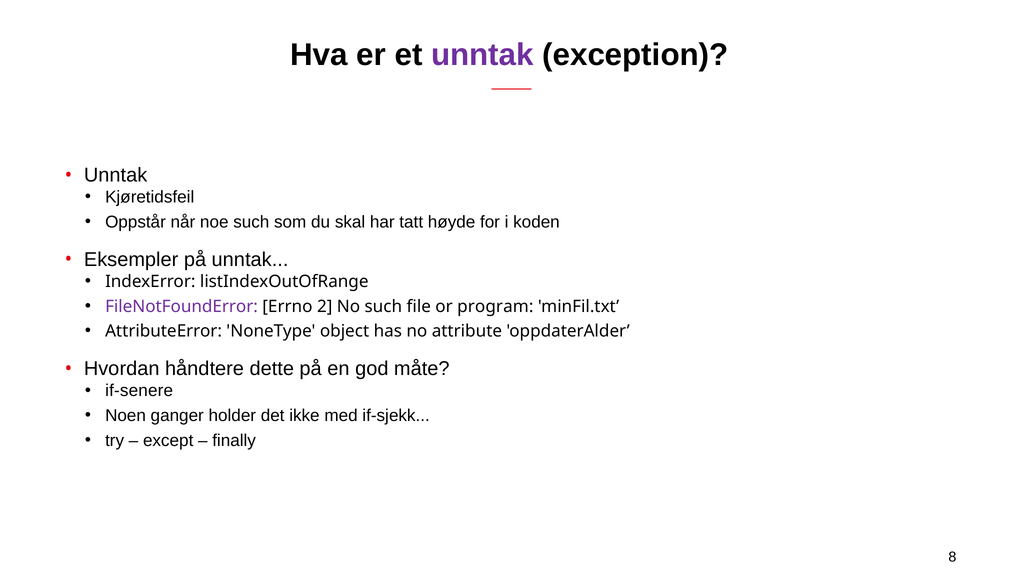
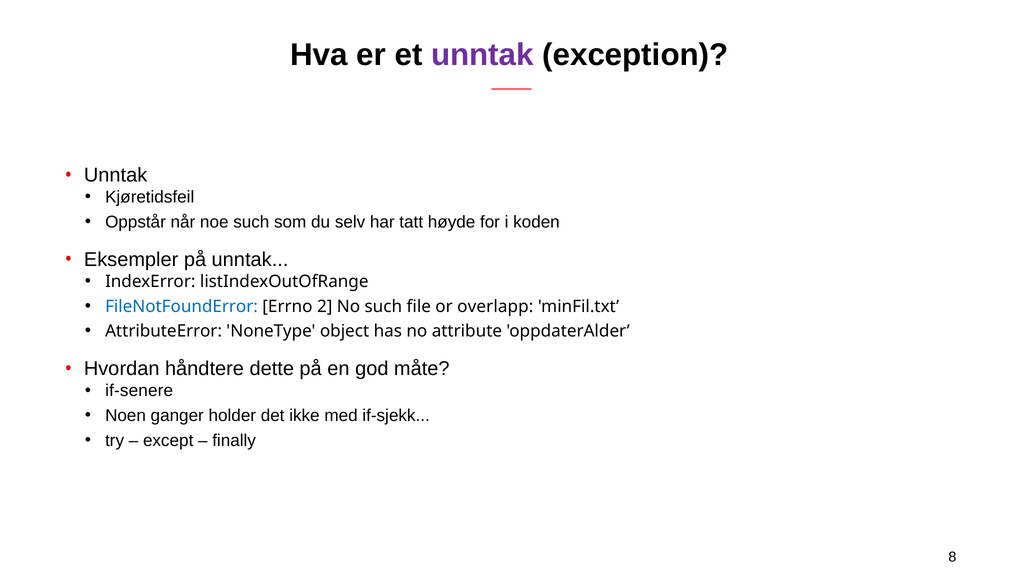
skal: skal -> selv
FileNotFoundError colour: purple -> blue
program: program -> overlapp
